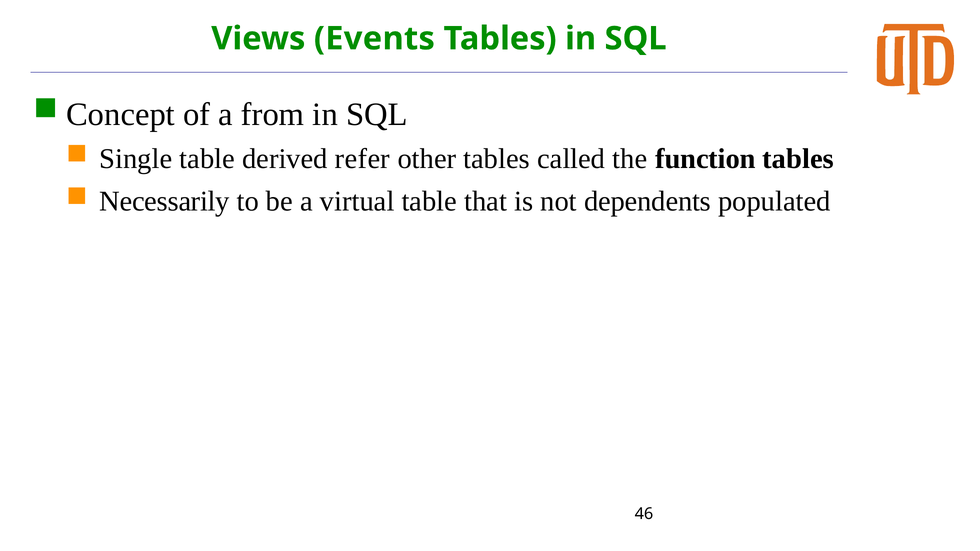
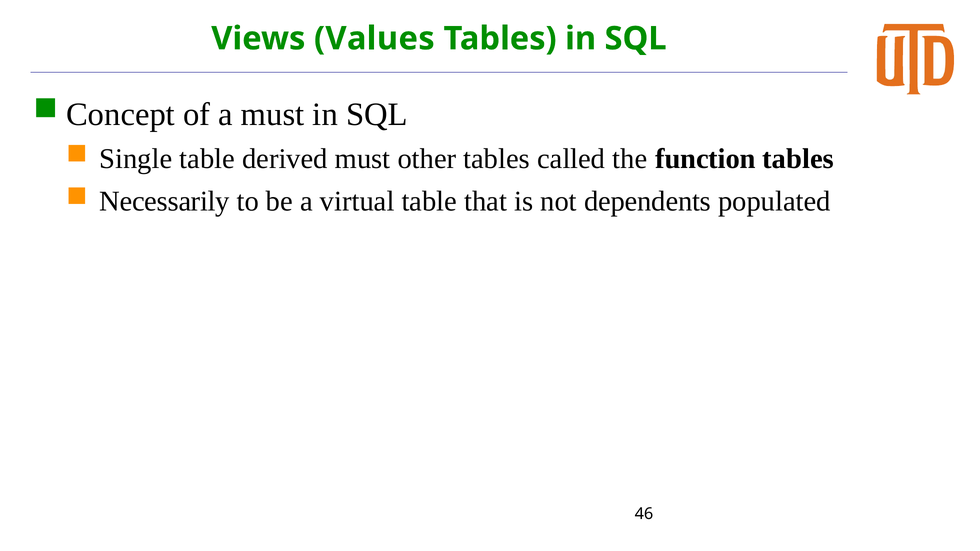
Events: Events -> Values
a from: from -> must
derived refer: refer -> must
